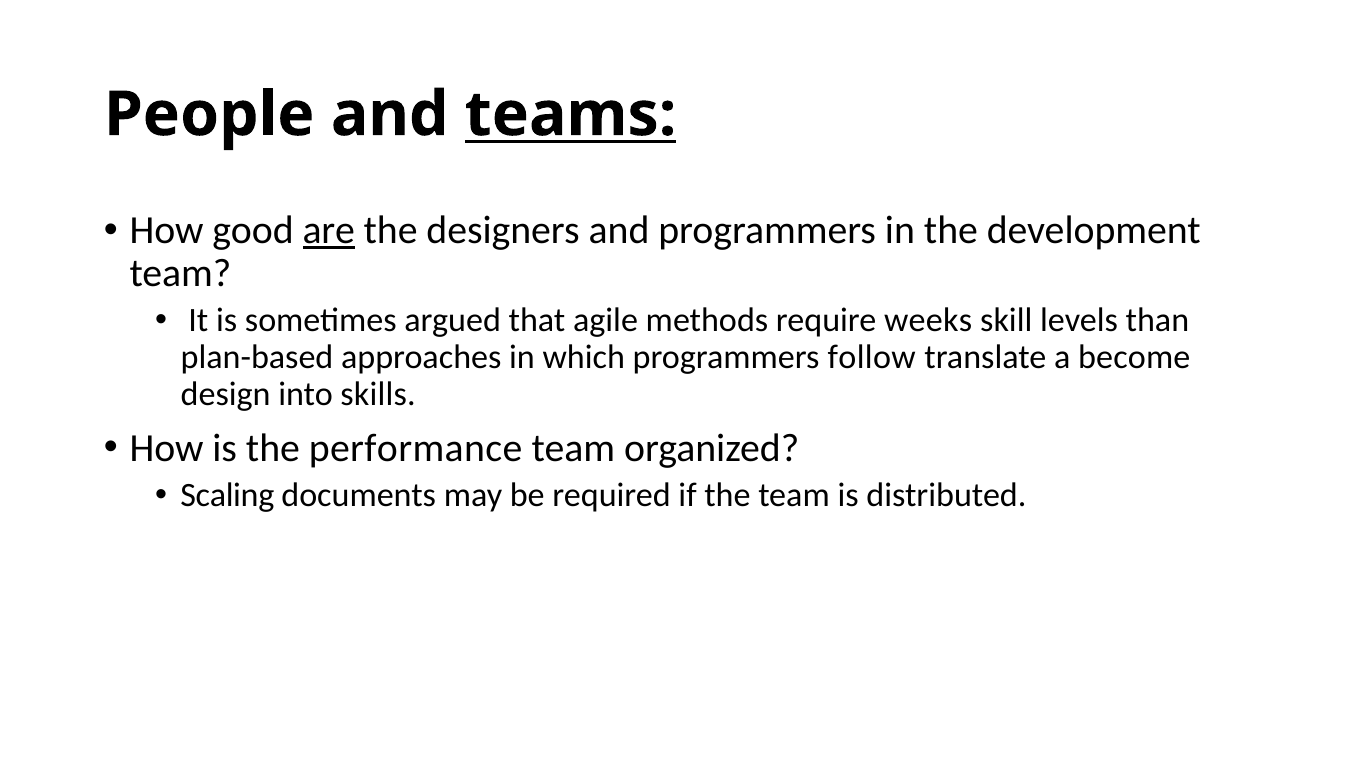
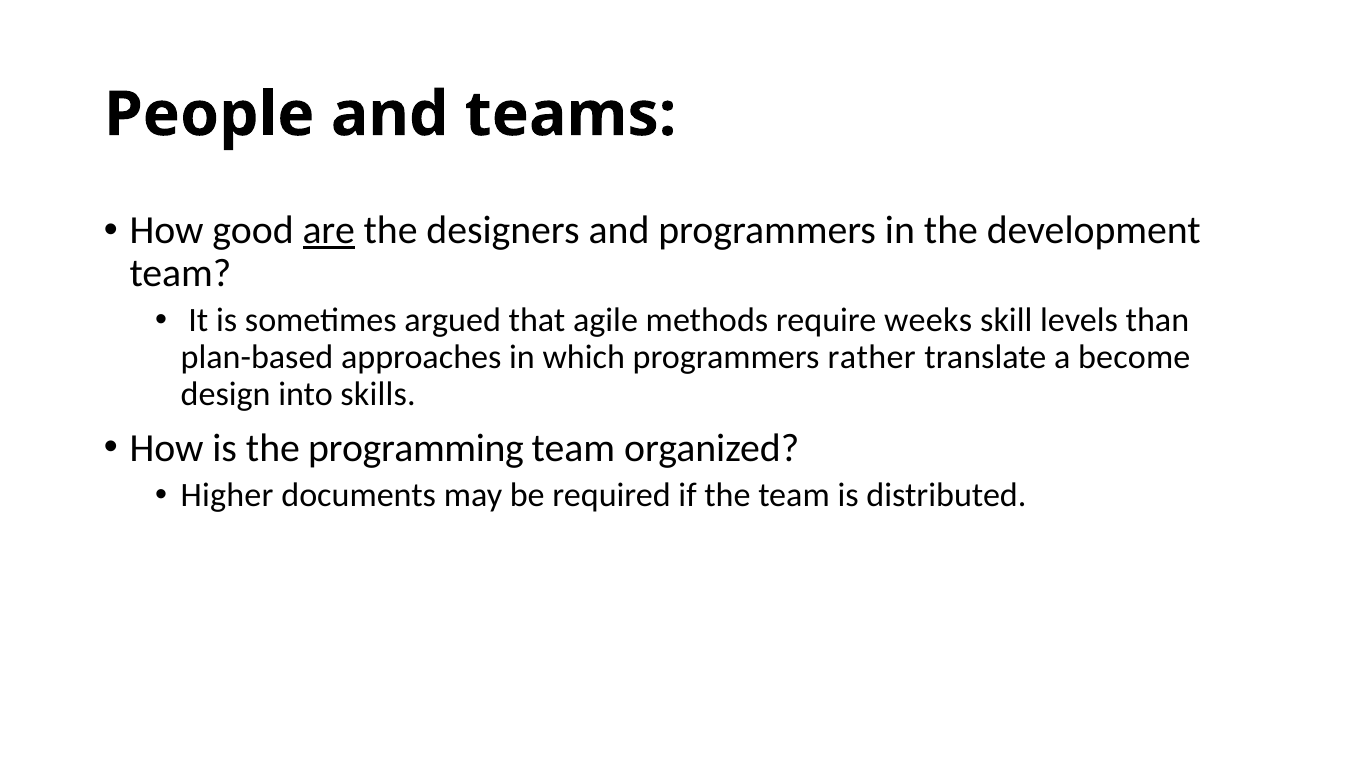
teams underline: present -> none
follow: follow -> rather
performance: performance -> programming
Scaling: Scaling -> Higher
